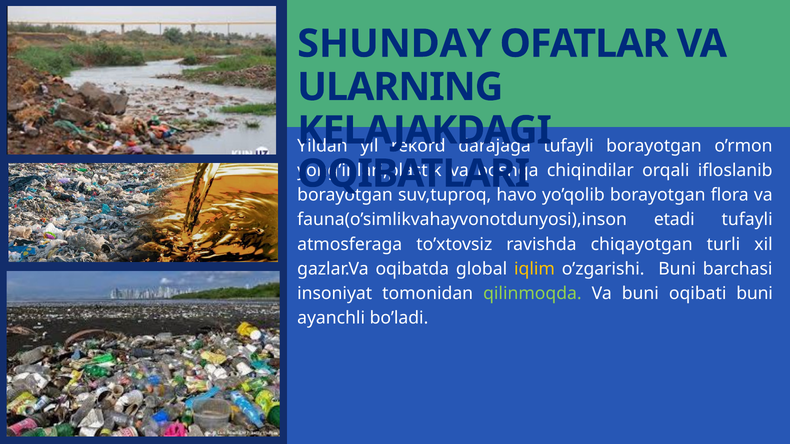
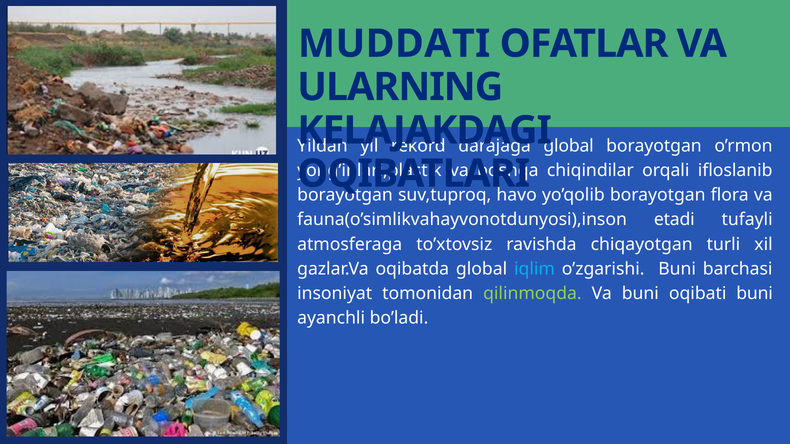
SHUNDAY: SHUNDAY -> MUDDATI
tufayli at (569, 146): tufayli -> global
iqlim colour: yellow -> light blue
